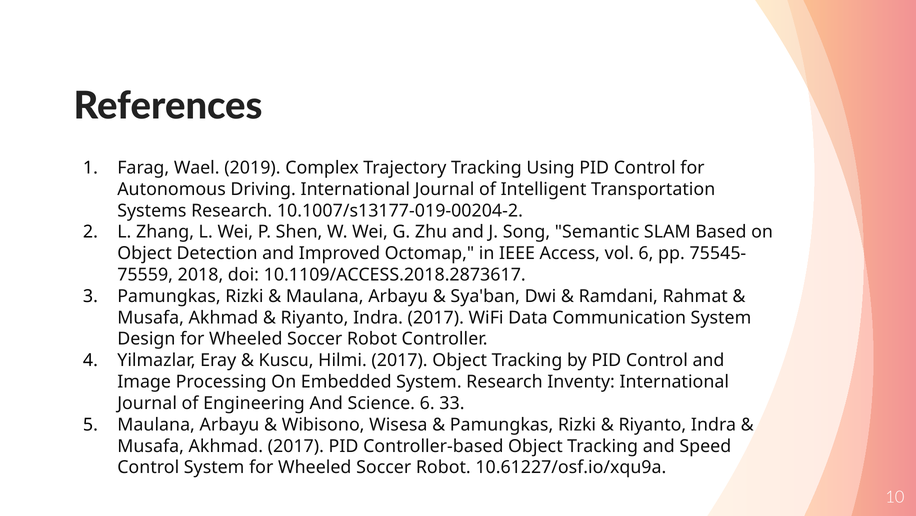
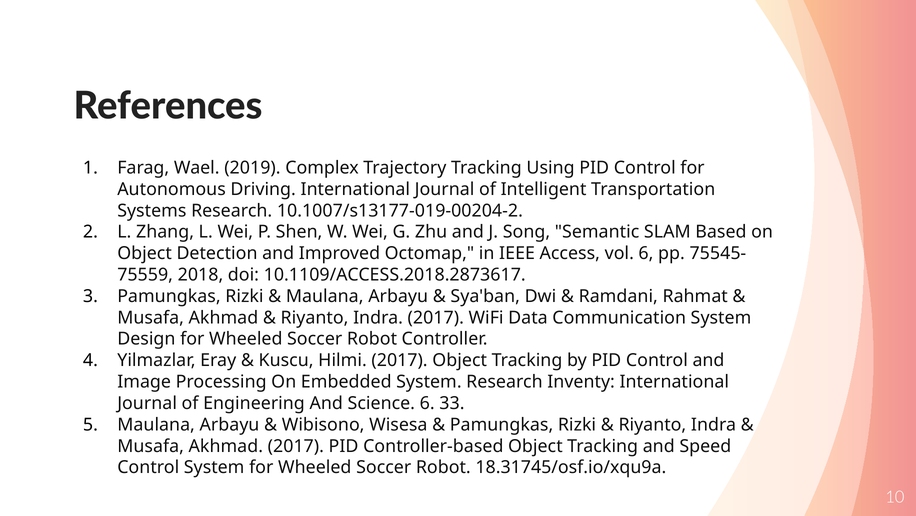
10.61227/osf.io/xqu9a: 10.61227/osf.io/xqu9a -> 18.31745/osf.io/xqu9a
